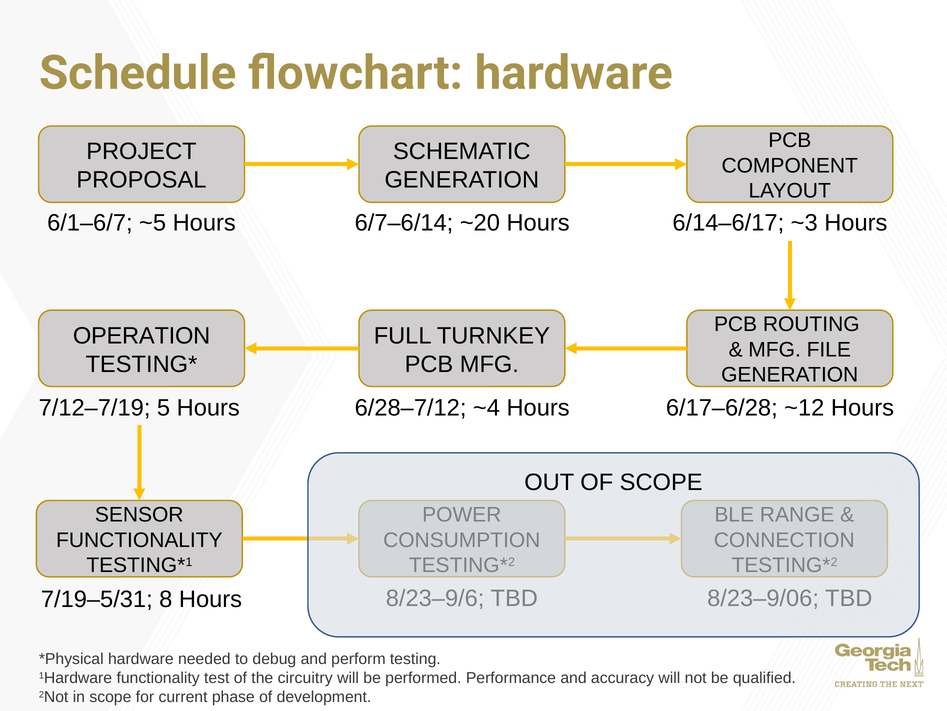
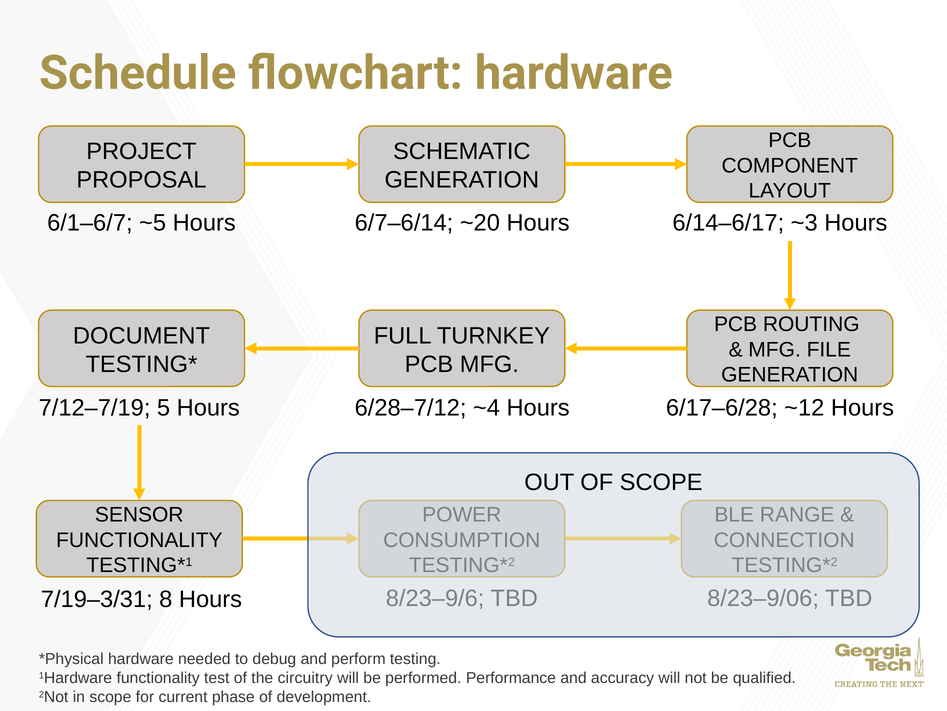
OPERATION: OPERATION -> DOCUMENT
7/19–5/31: 7/19–5/31 -> 7/19–3/31
